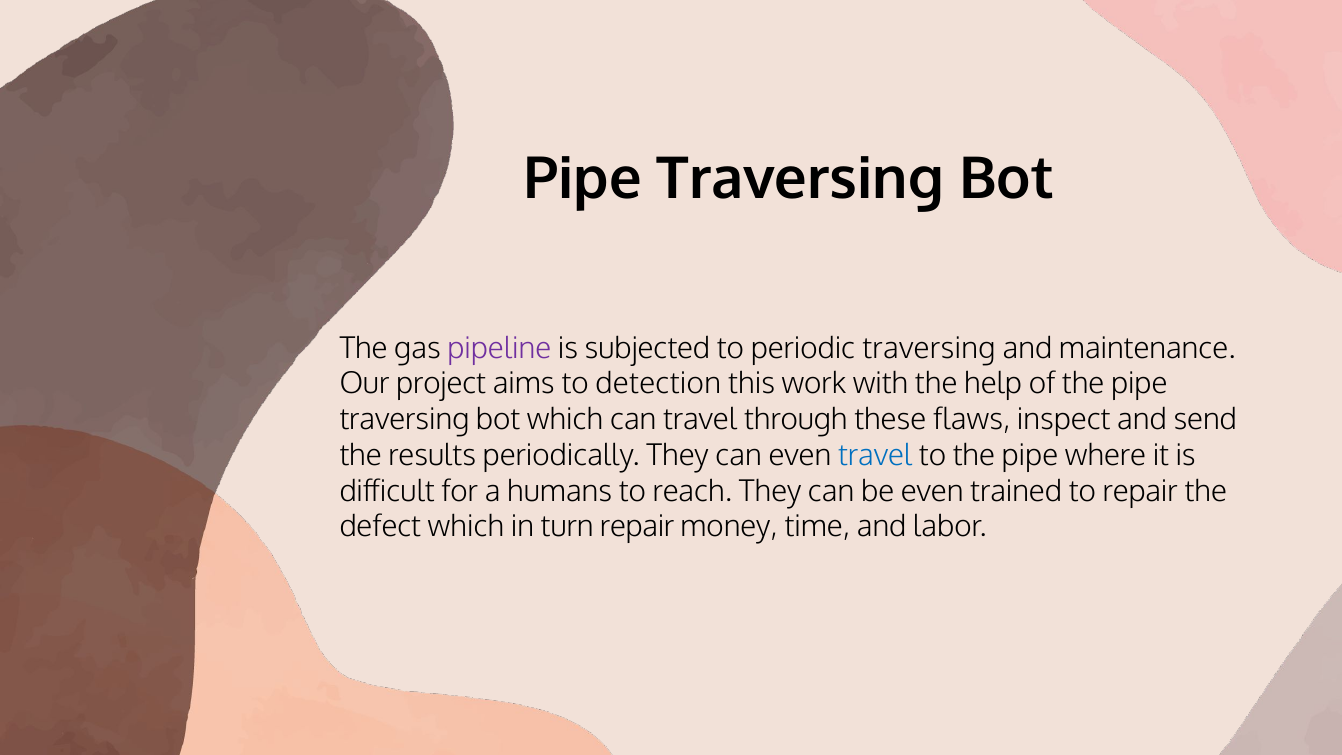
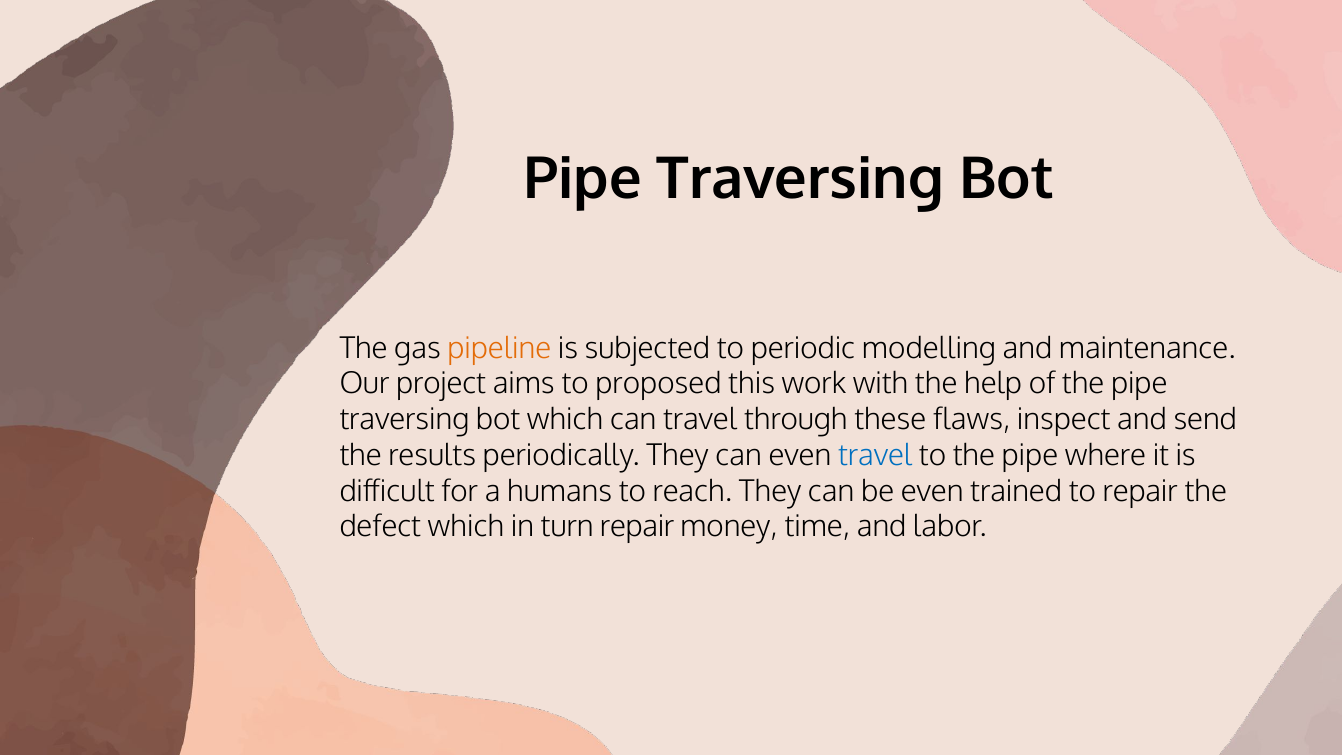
pipeline colour: purple -> orange
periodic traversing: traversing -> modelling
detection: detection -> proposed
